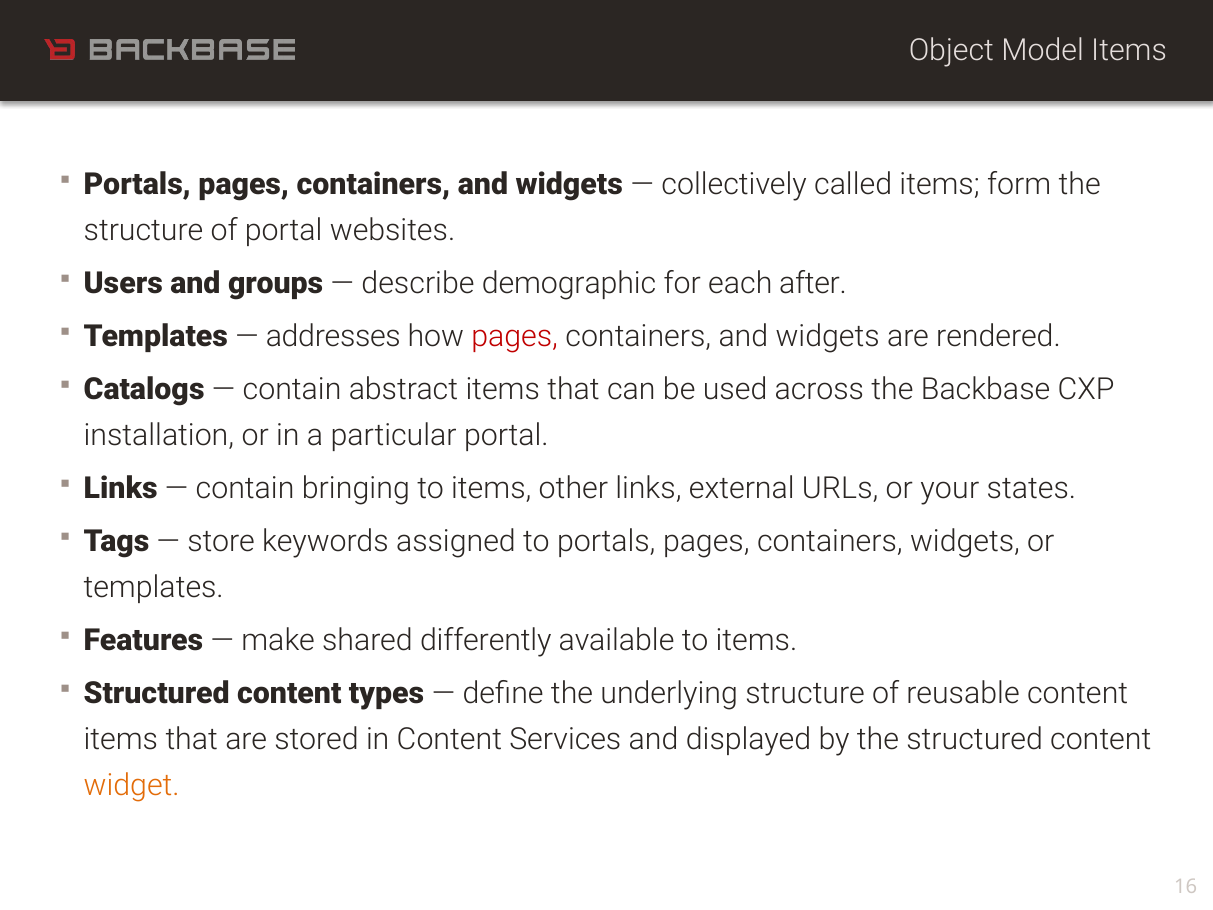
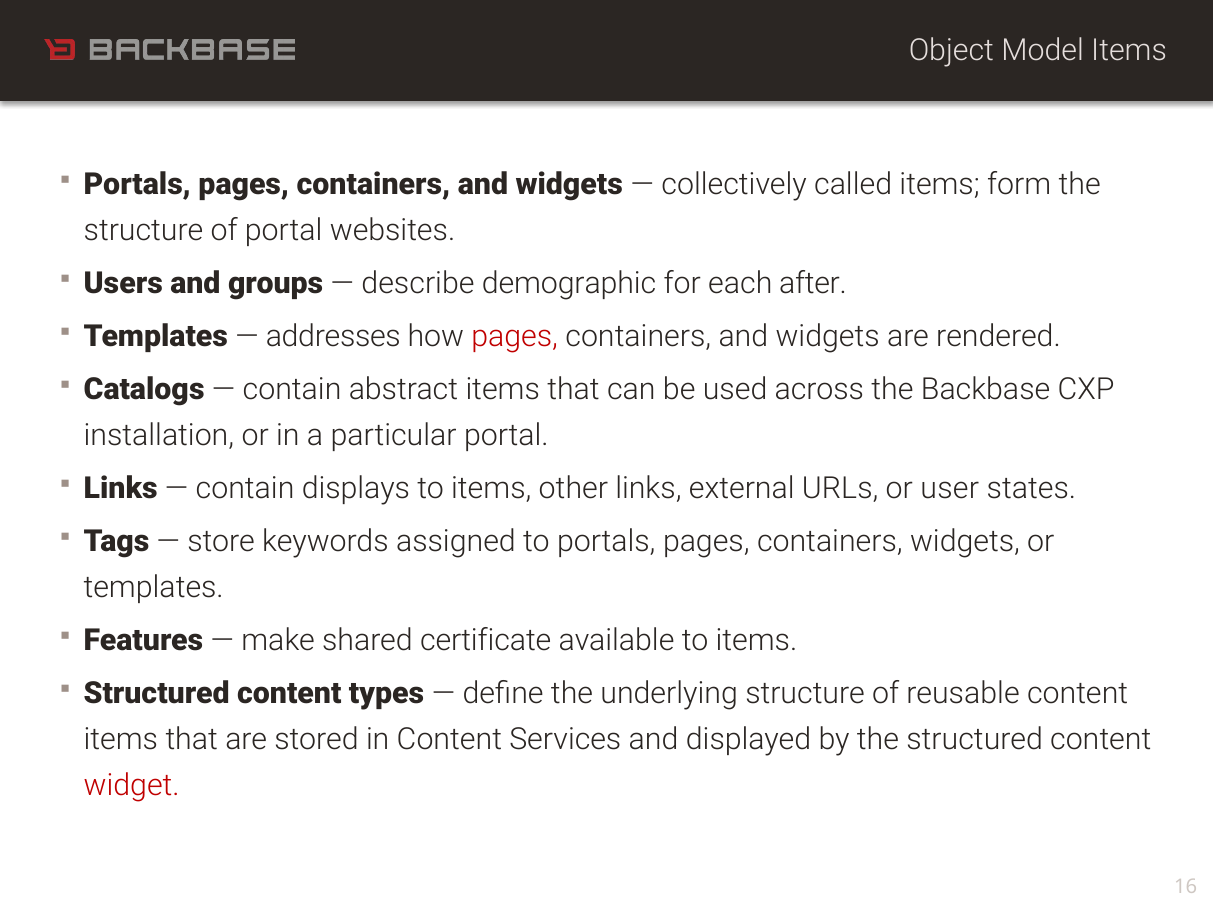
bringing: bringing -> displays
your: your -> user
differently: differently -> certificate
widget colour: orange -> red
